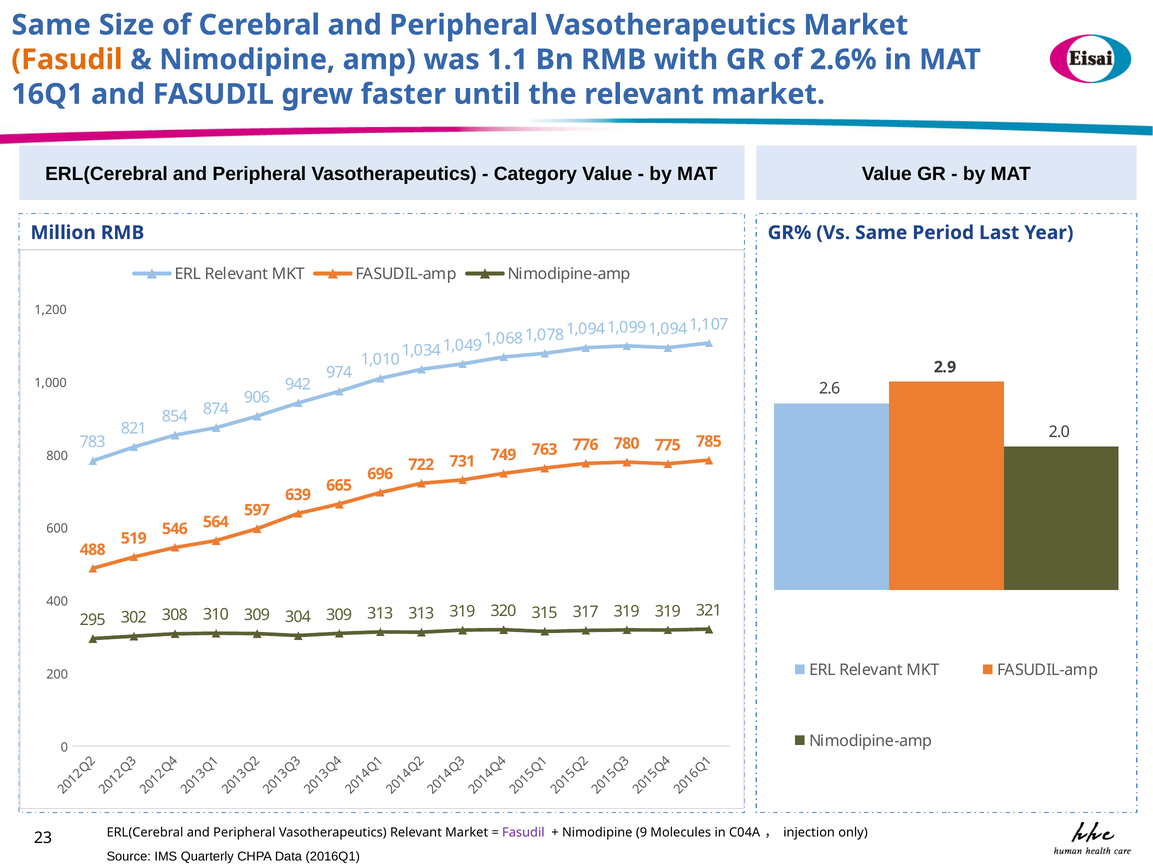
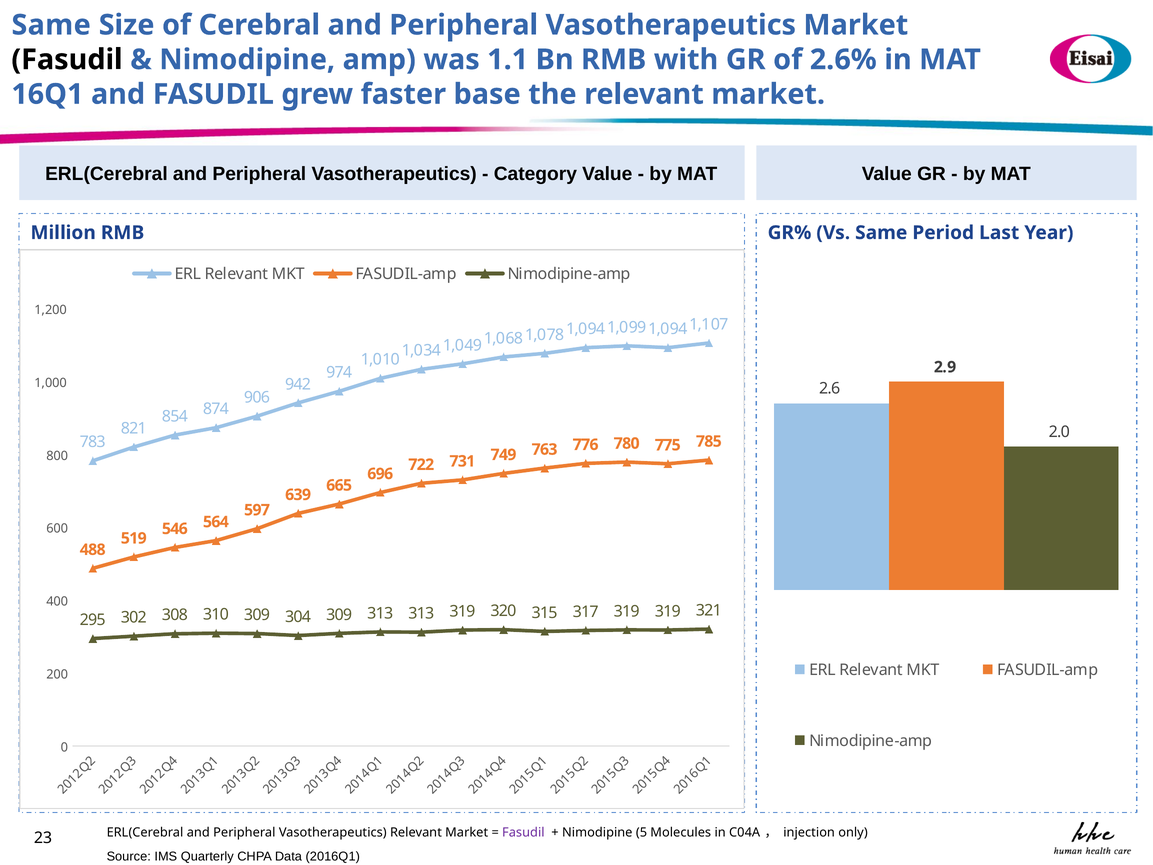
Fasudil at (67, 60) colour: orange -> black
until: until -> base
Nimodipine 9: 9 -> 5
